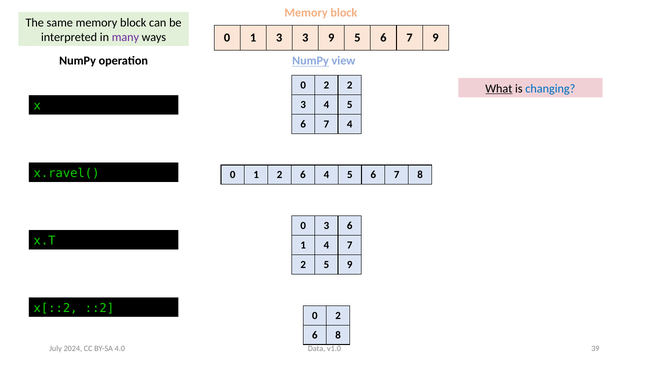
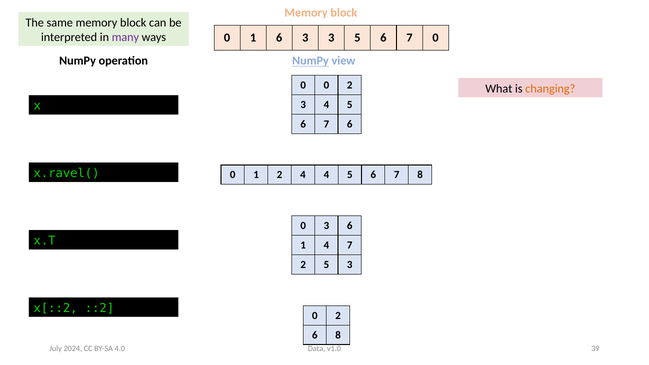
1 3: 3 -> 6
3 9: 9 -> 3
7 9: 9 -> 0
2 at (326, 85): 2 -> 0
What underline: present -> none
changing colour: blue -> orange
7 4: 4 -> 6
1 2 6: 6 -> 4
5 9: 9 -> 3
